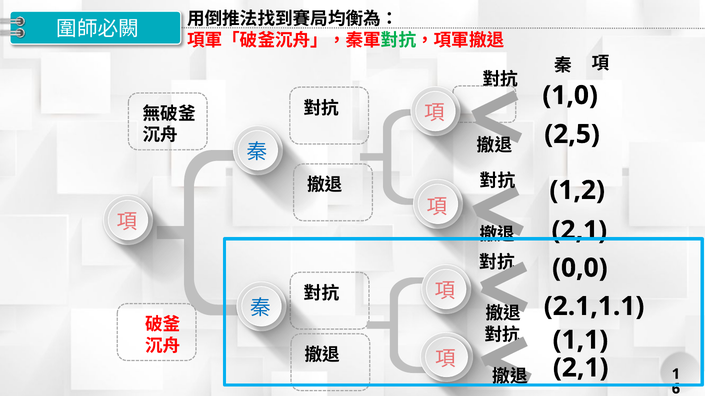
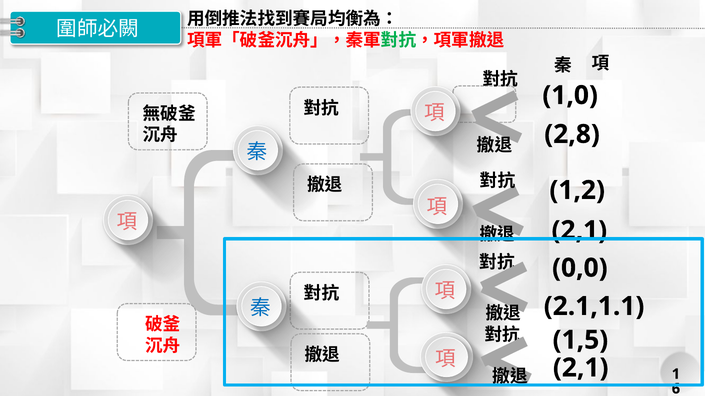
2,5: 2,5 -> 2,8
1,1: 1,1 -> 1,5
